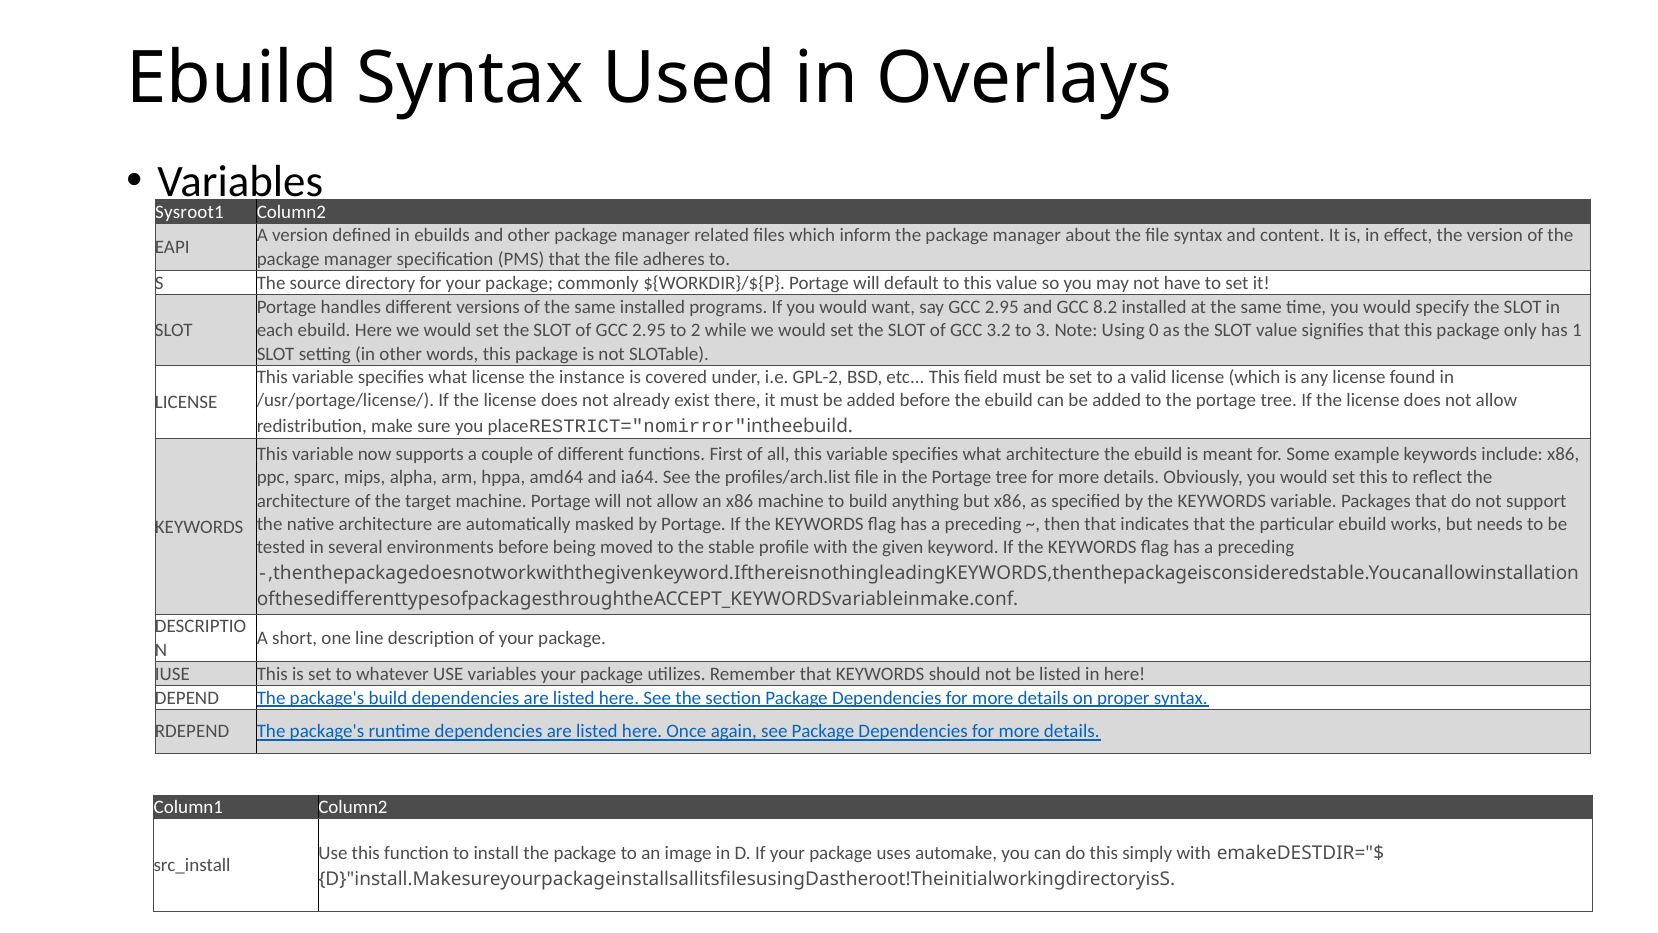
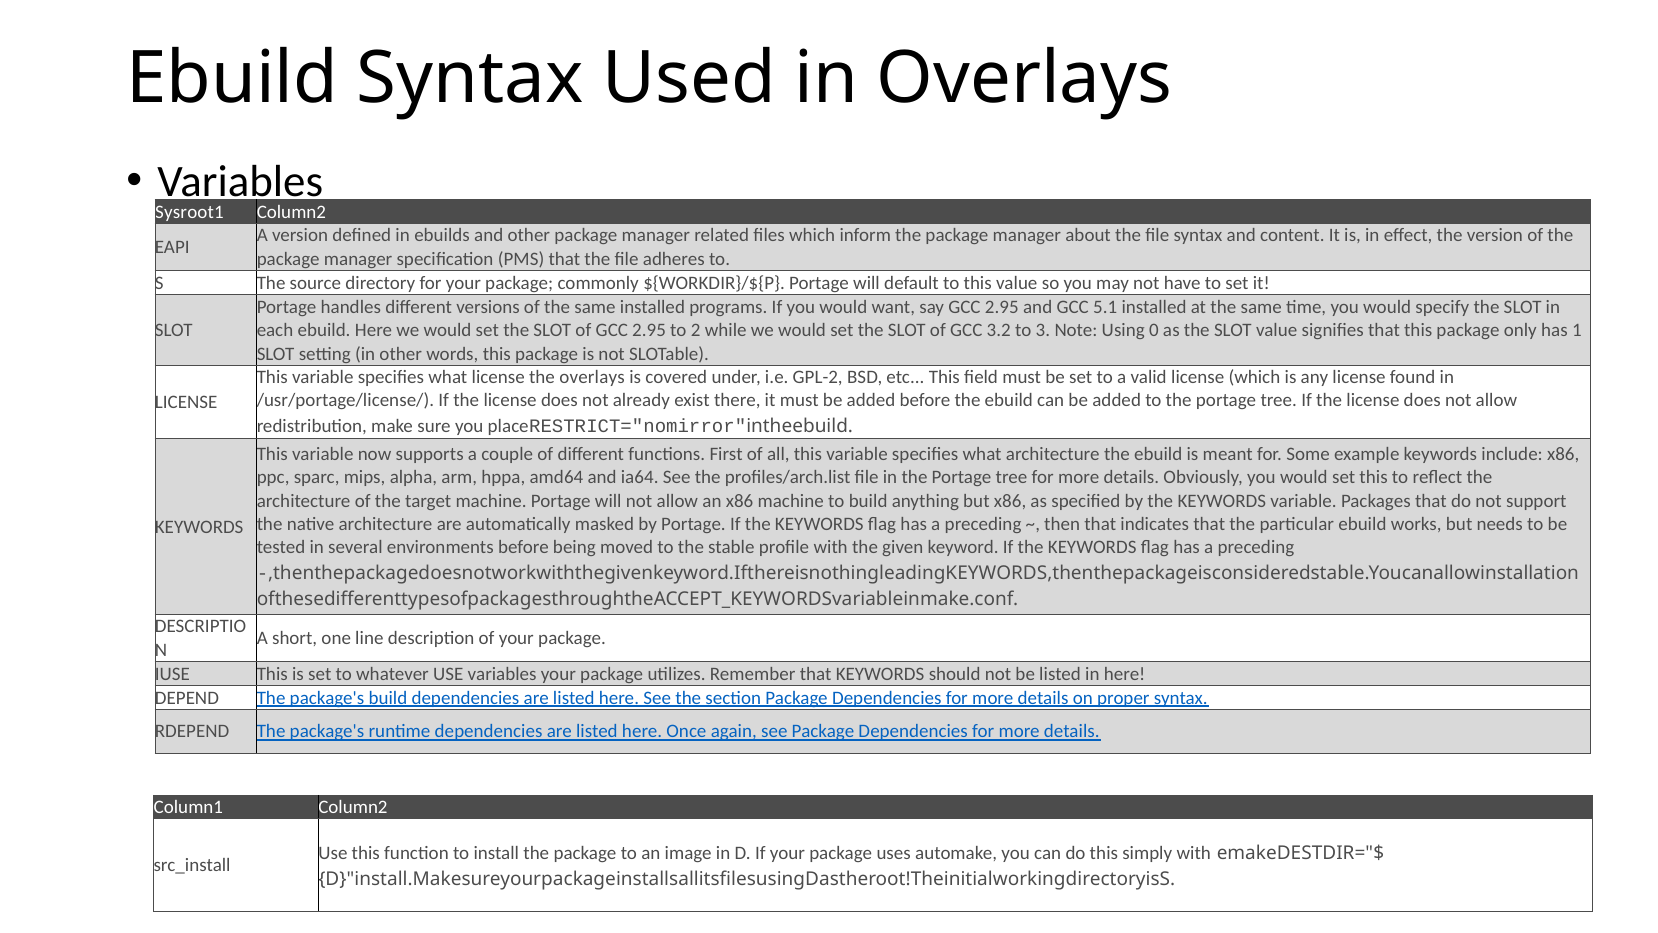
8.2: 8.2 -> 5.1
the instance: instance -> overlays
